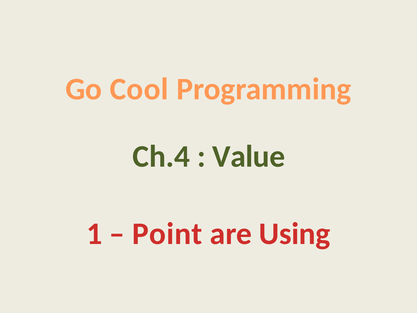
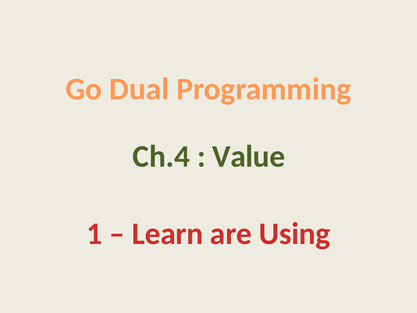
Cool: Cool -> Dual
Point: Point -> Learn
